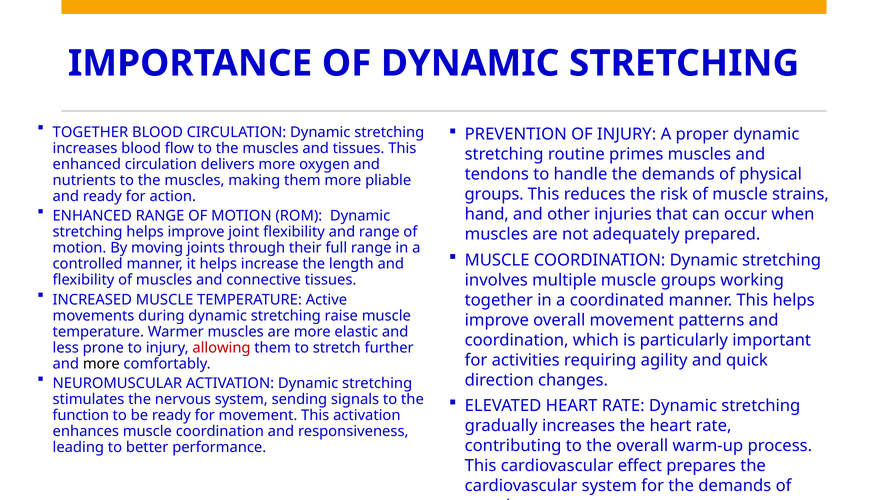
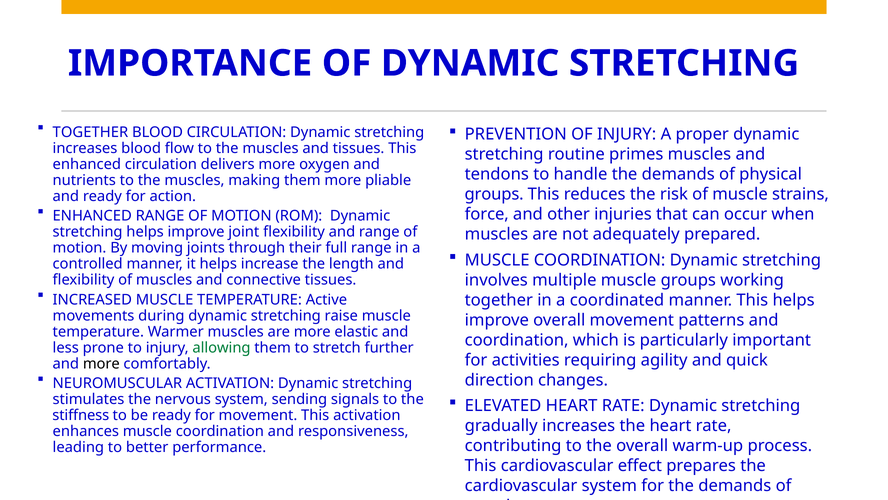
hand at (487, 214): hand -> force
allowing colour: red -> green
function: function -> stiffness
